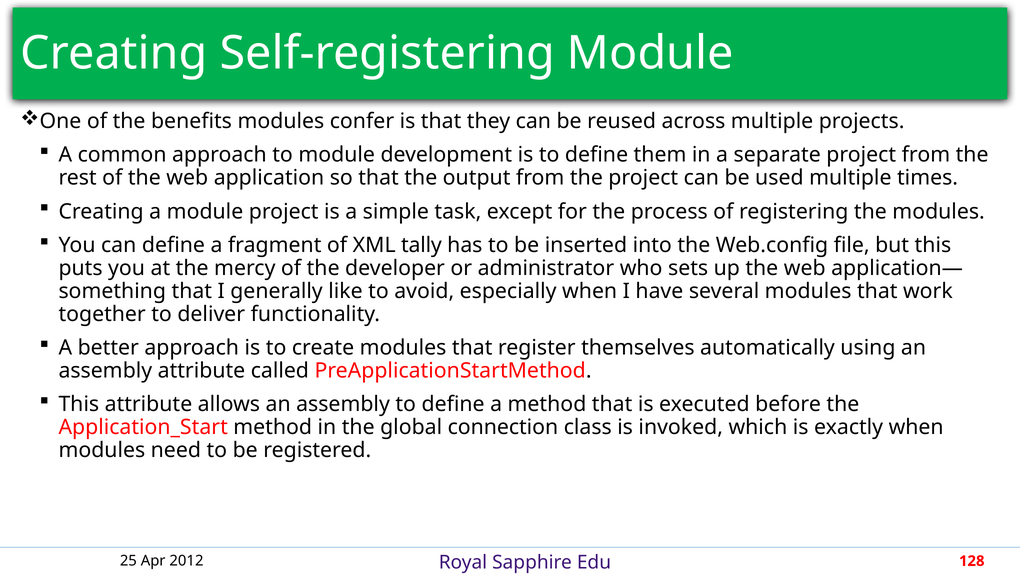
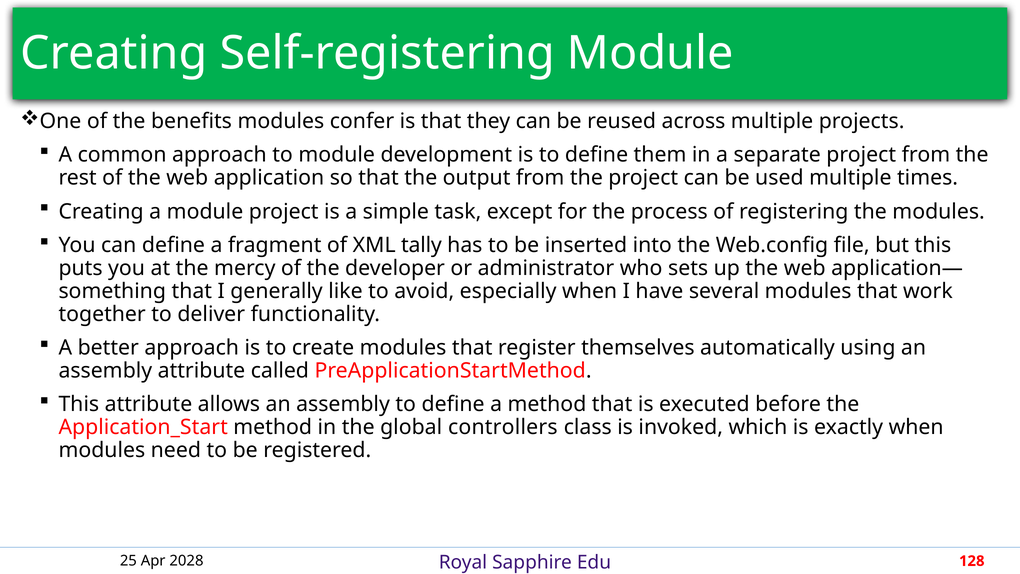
connection: connection -> controllers
2012: 2012 -> 2028
